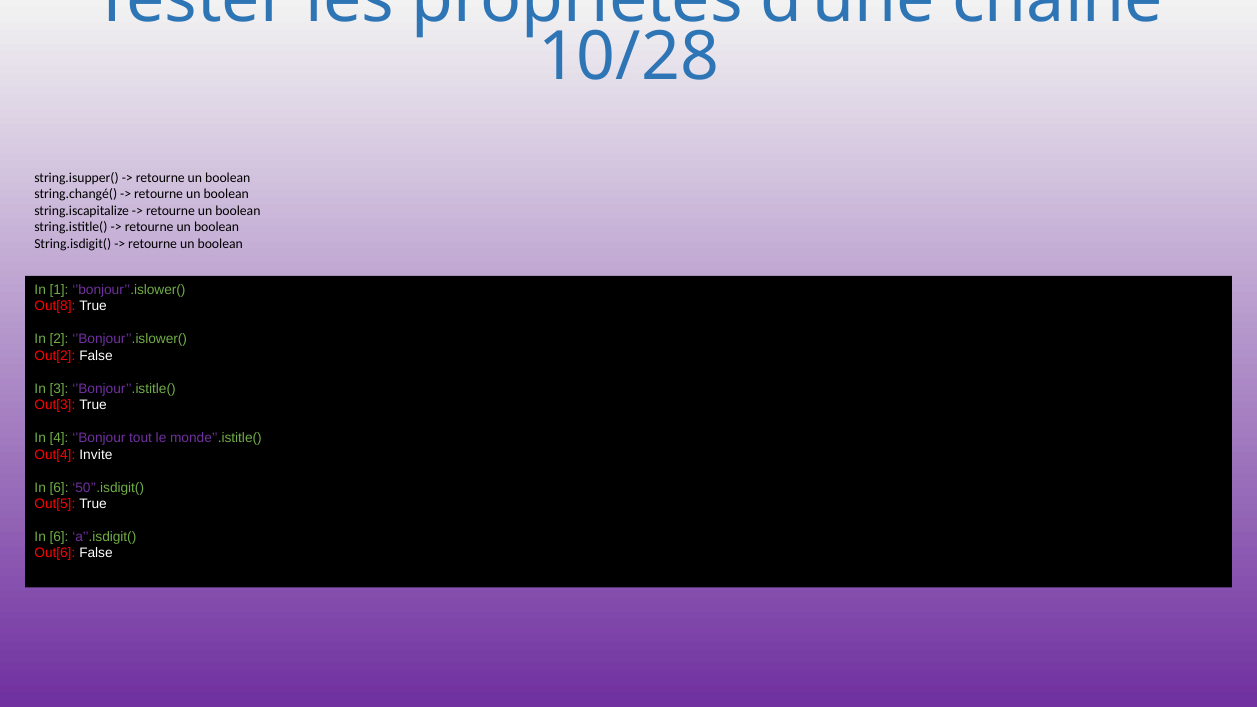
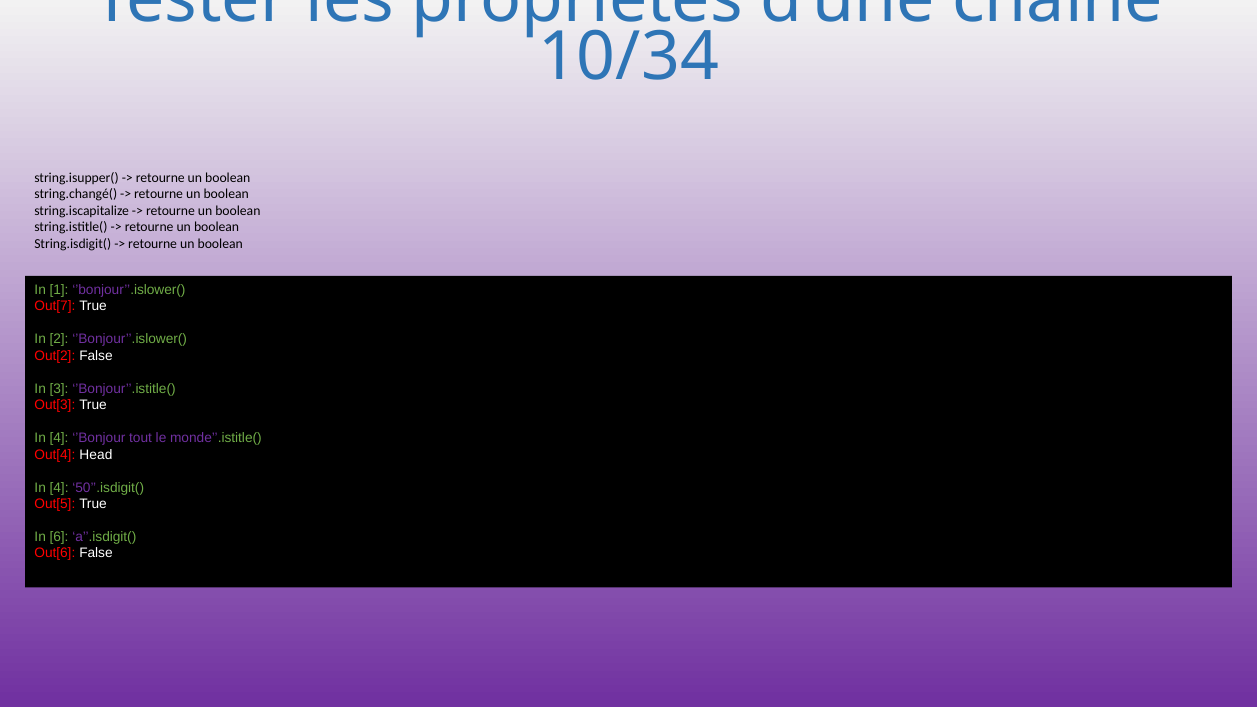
10/28: 10/28 -> 10/34
Out[8: Out[8 -> Out[7
Invite: Invite -> Head
6 at (59, 488): 6 -> 4
